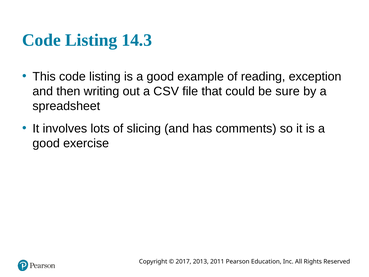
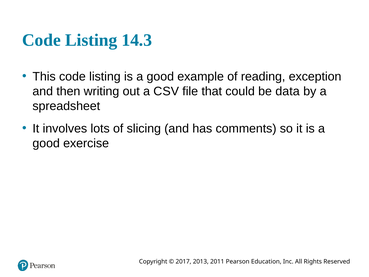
sure: sure -> data
